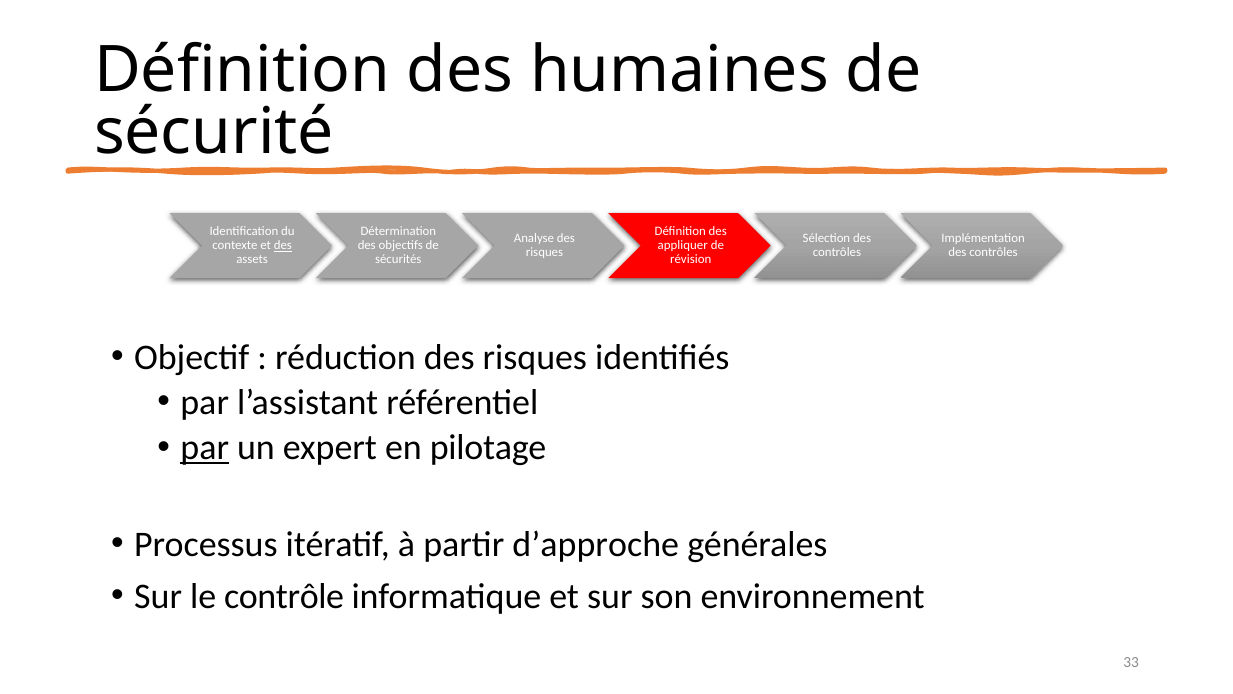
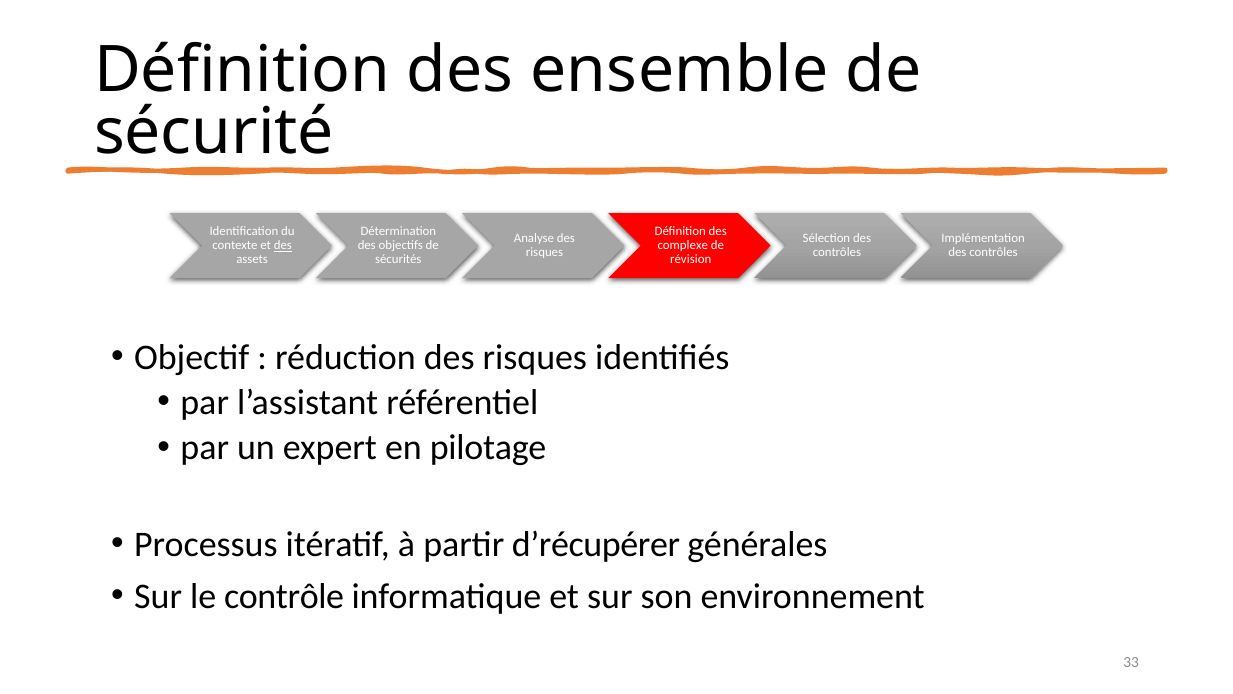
humaines: humaines -> ensemble
appliquer: appliquer -> complexe
par at (205, 447) underline: present -> none
d’approche: d’approche -> d’récupérer
